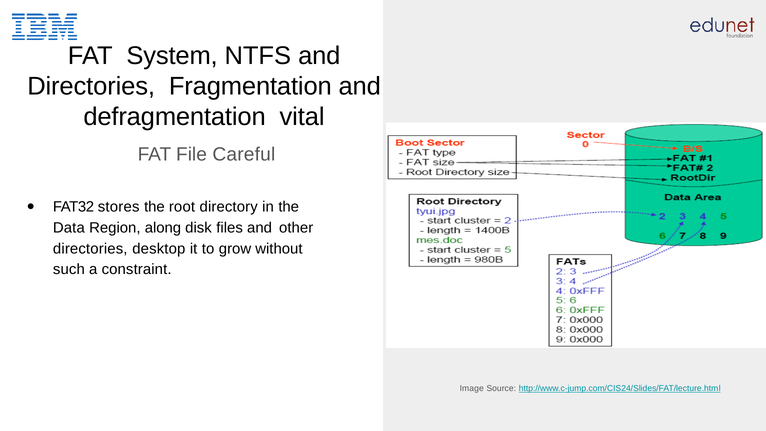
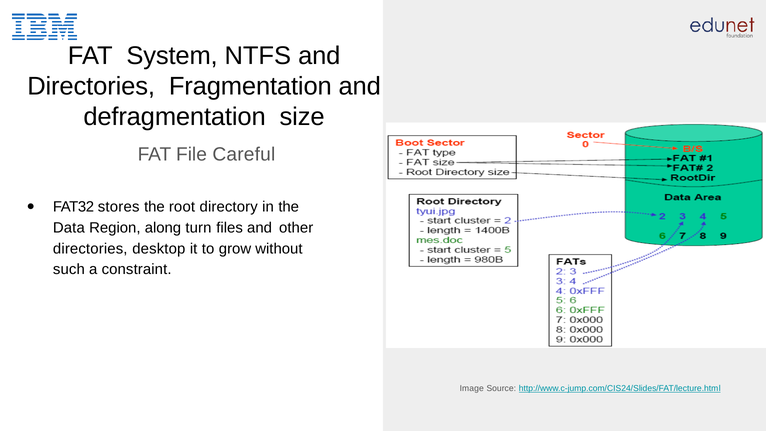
vital: vital -> size
disk: disk -> turn
